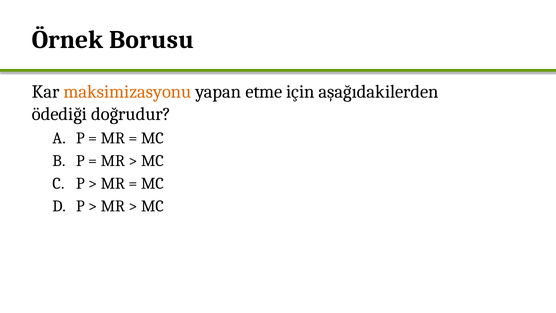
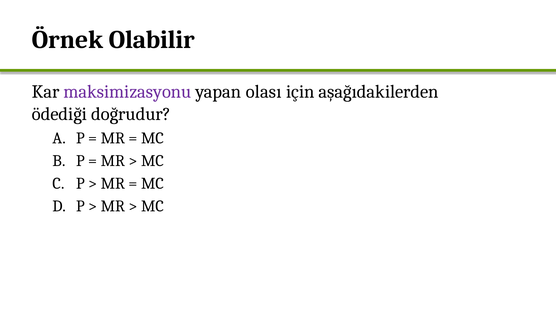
Borusu: Borusu -> Olabilir
maksimizasyonu colour: orange -> purple
etme: etme -> olası
